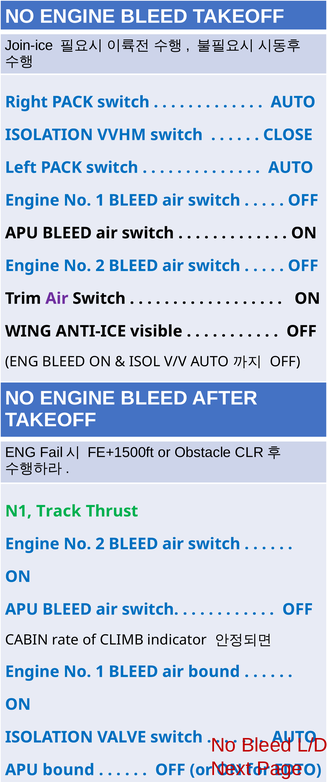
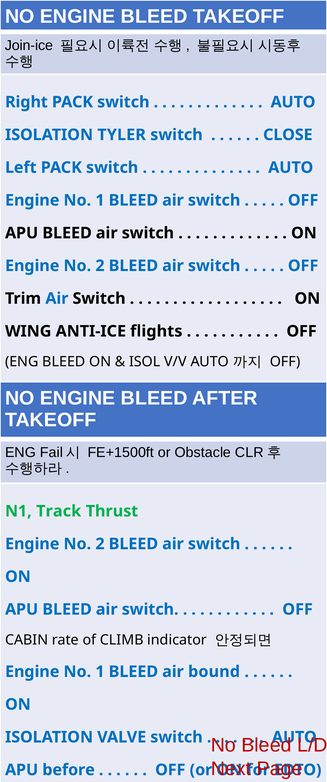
VVHM: VVHM -> TYLER
Air at (57, 299) colour: purple -> blue
ANTI-ICE visible: visible -> flights
APU bound: bound -> before
